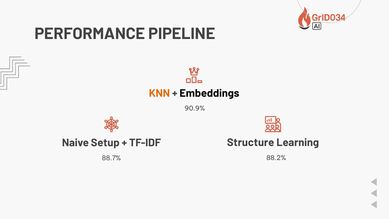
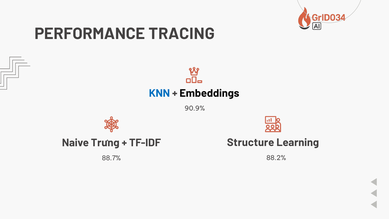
PIPELINE: PIPELINE -> TRACING
KNN colour: orange -> blue
Setup: Setup -> Trưng
